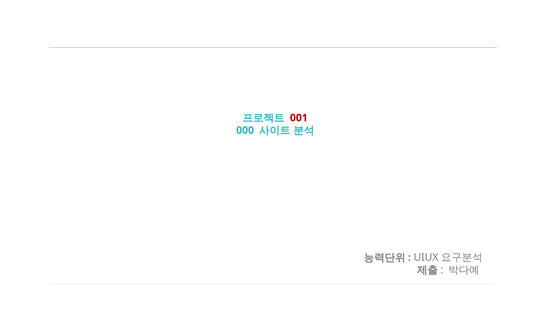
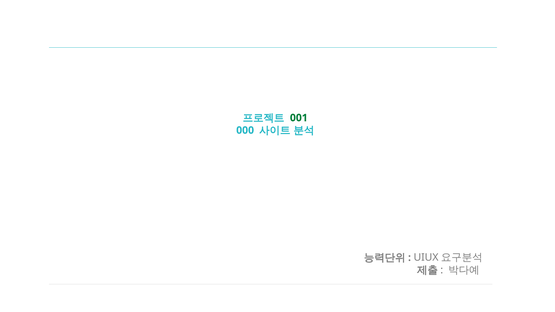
001 colour: red -> green
